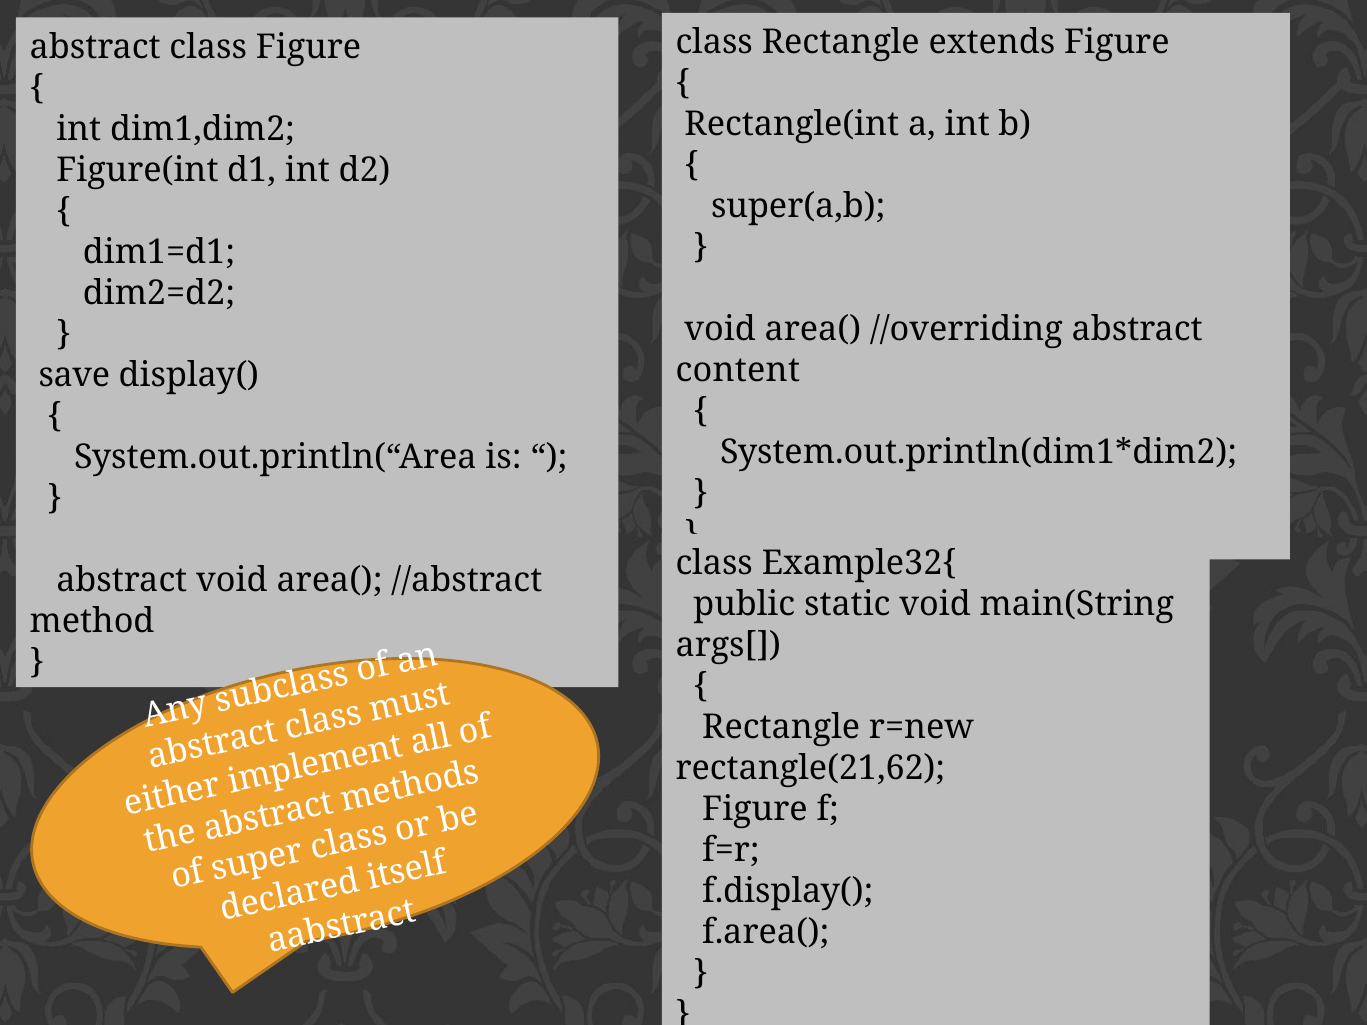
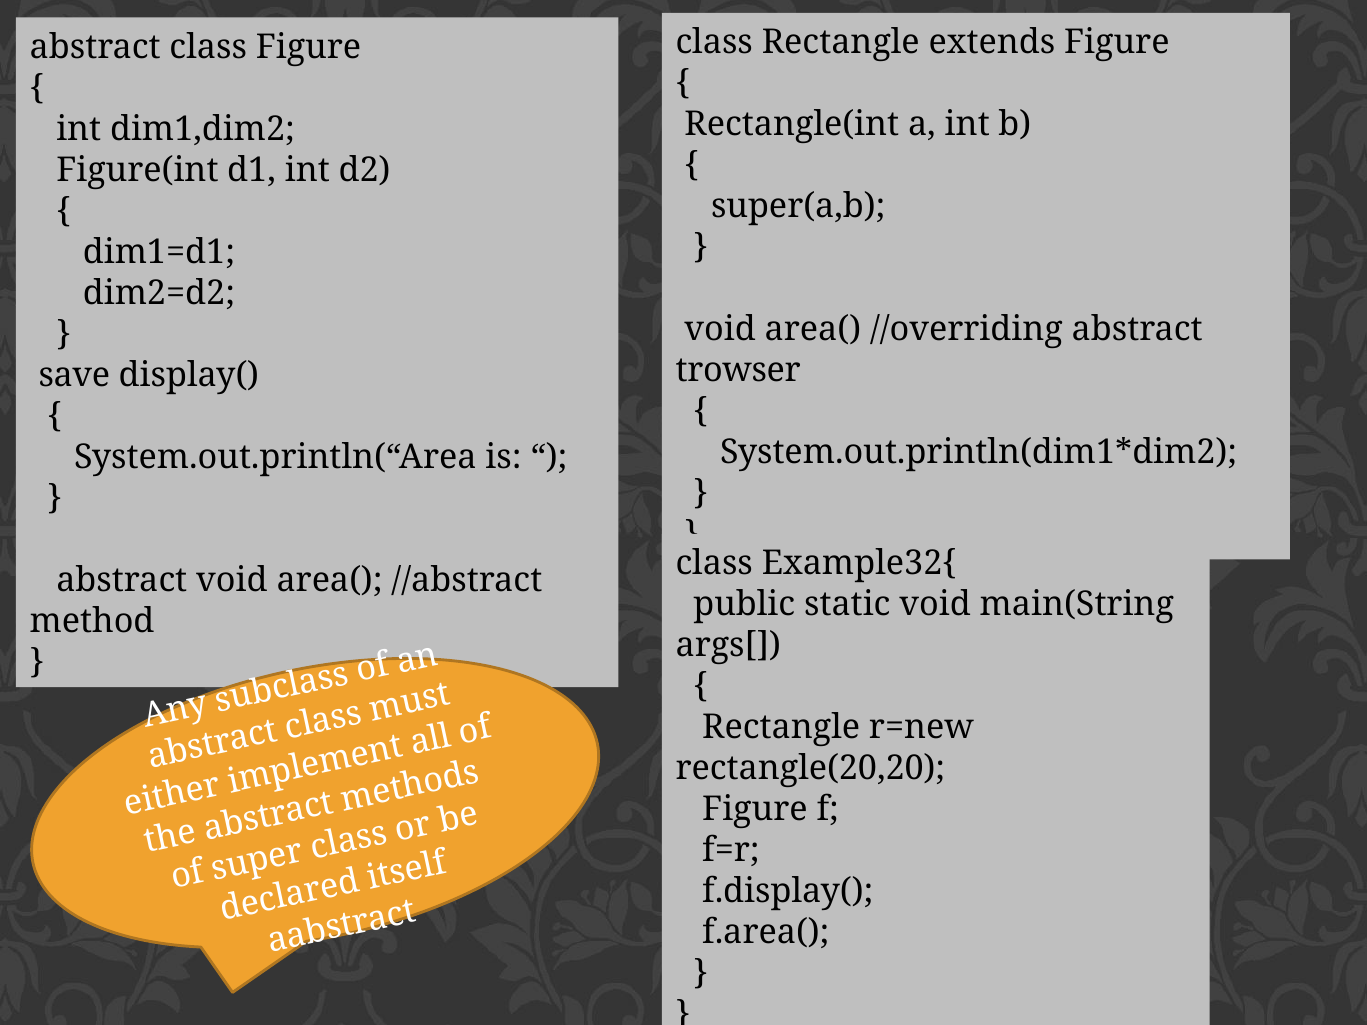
content: content -> trowser
rectangle(21,62: rectangle(21,62 -> rectangle(20,20
